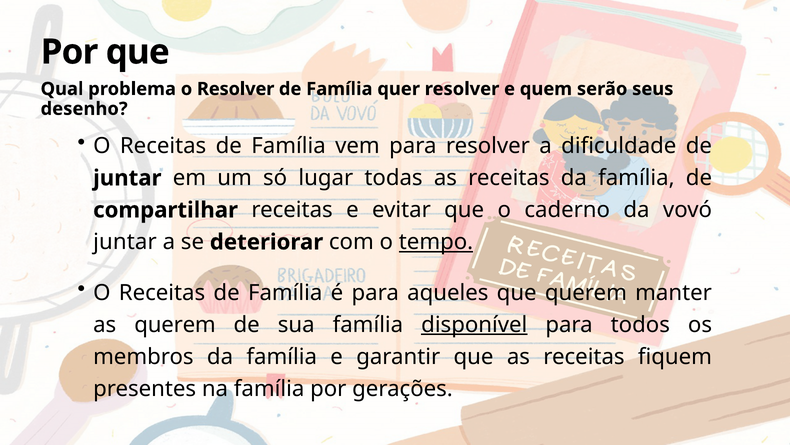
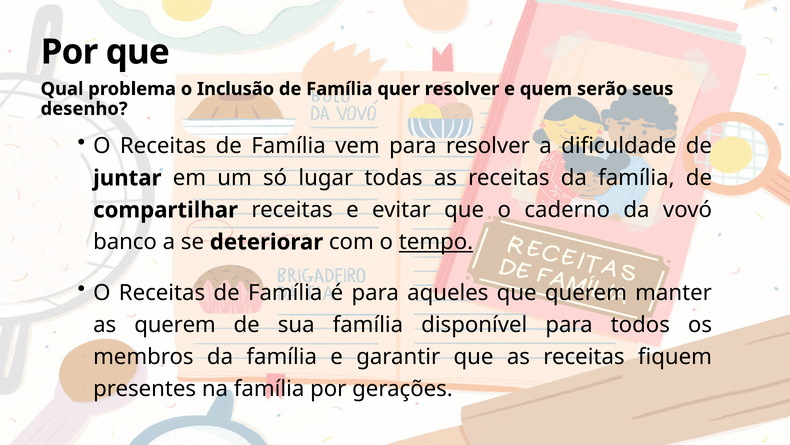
o Resolver: Resolver -> Inclusão
juntar at (125, 242): juntar -> banco
disponível underline: present -> none
